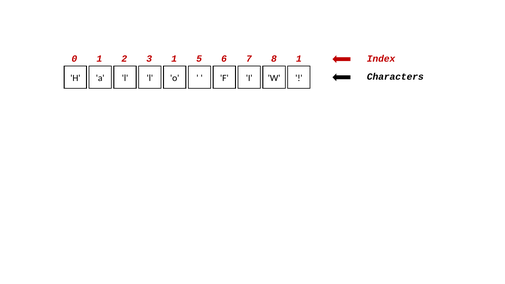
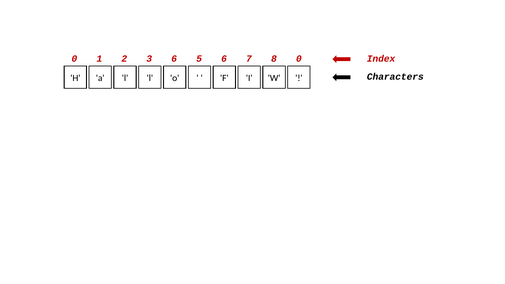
2 1: 1 -> 6
8 1: 1 -> 0
